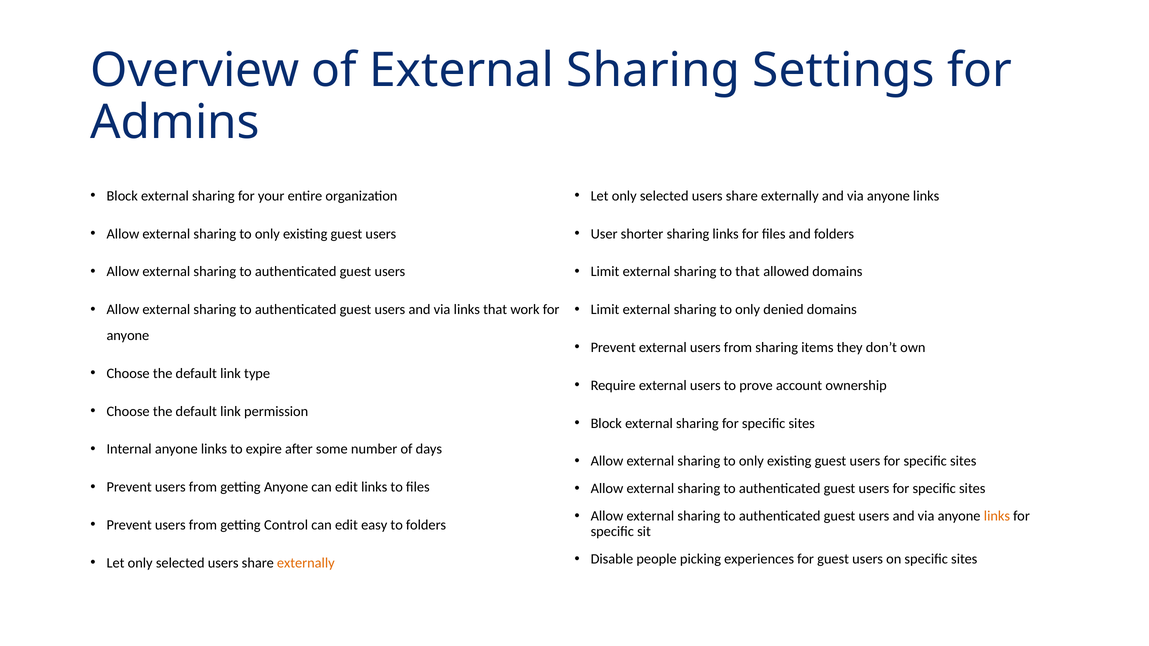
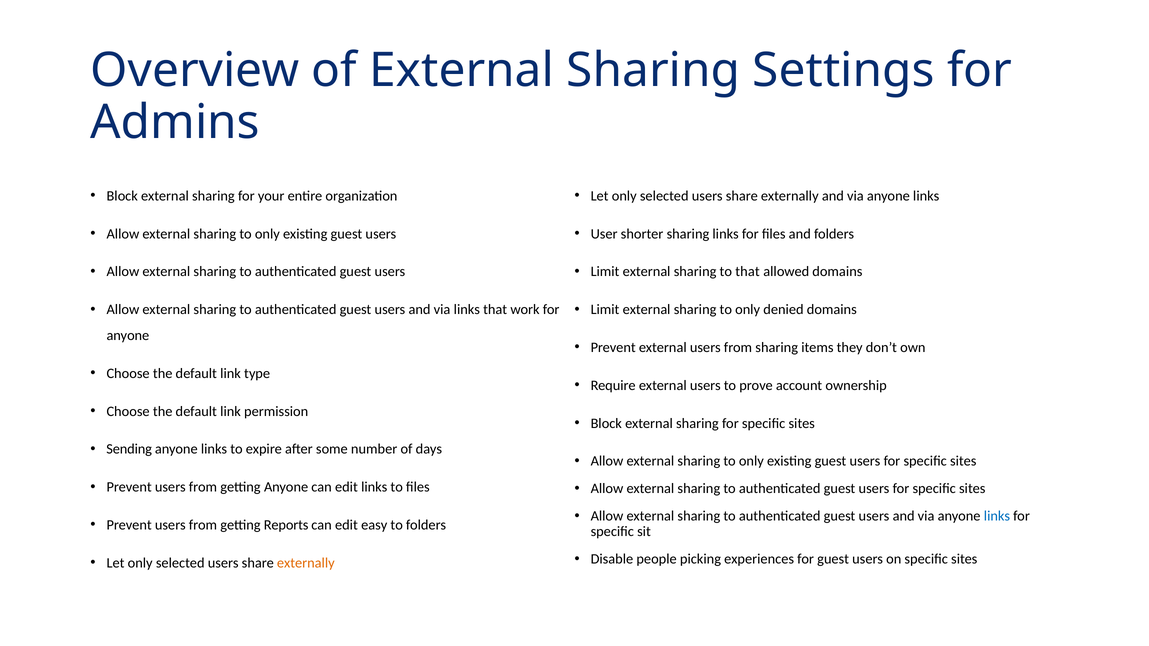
Internal: Internal -> Sending
links at (997, 516) colour: orange -> blue
Control: Control -> Reports
